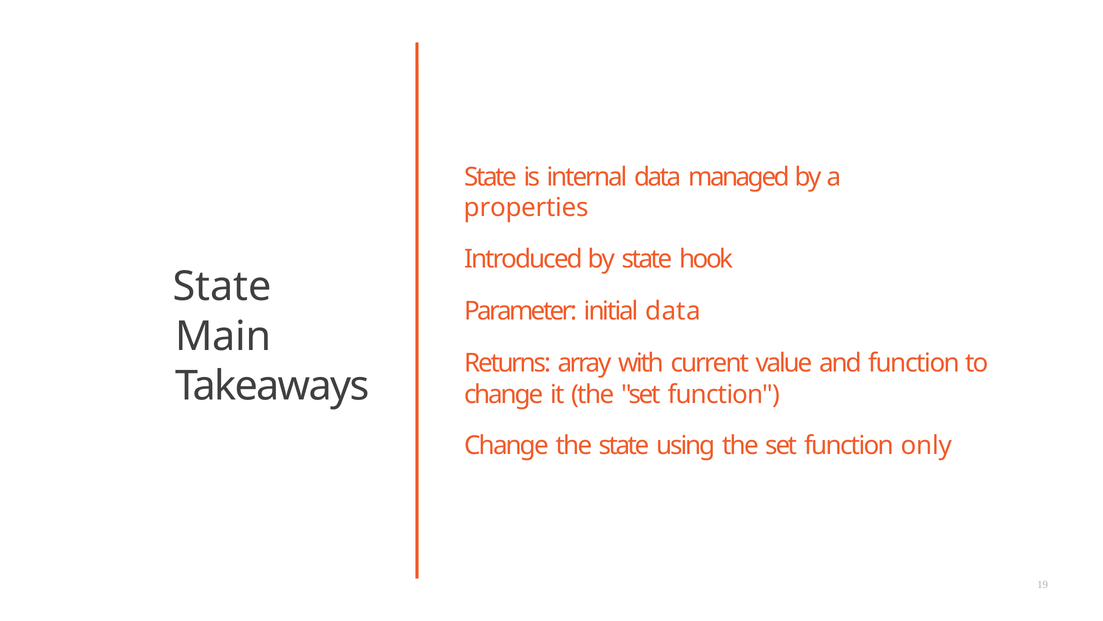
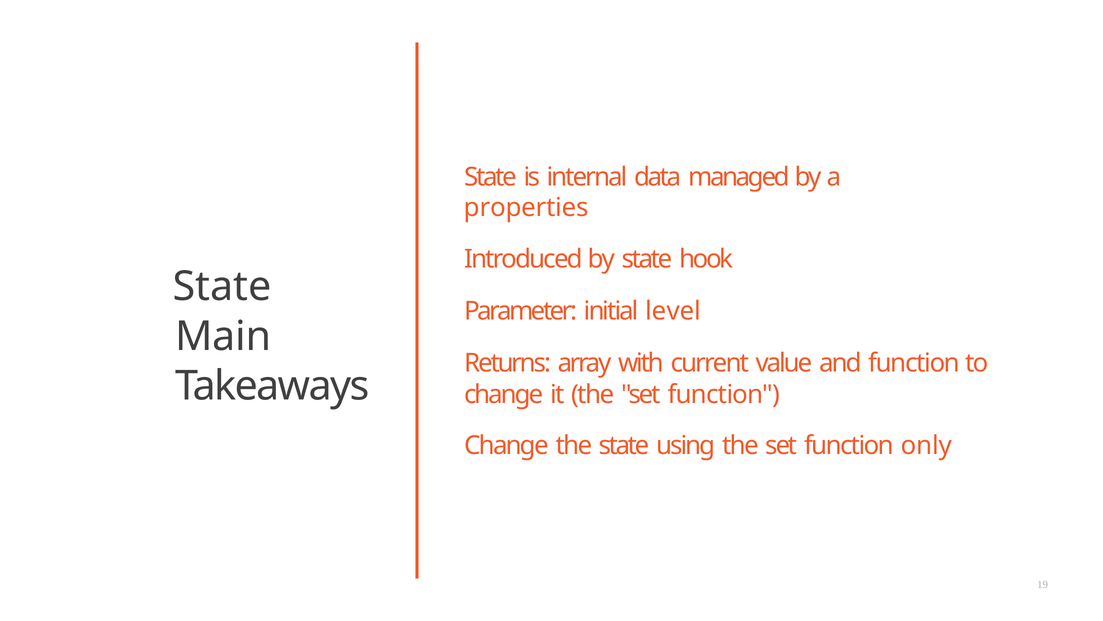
initial data: data -> level
